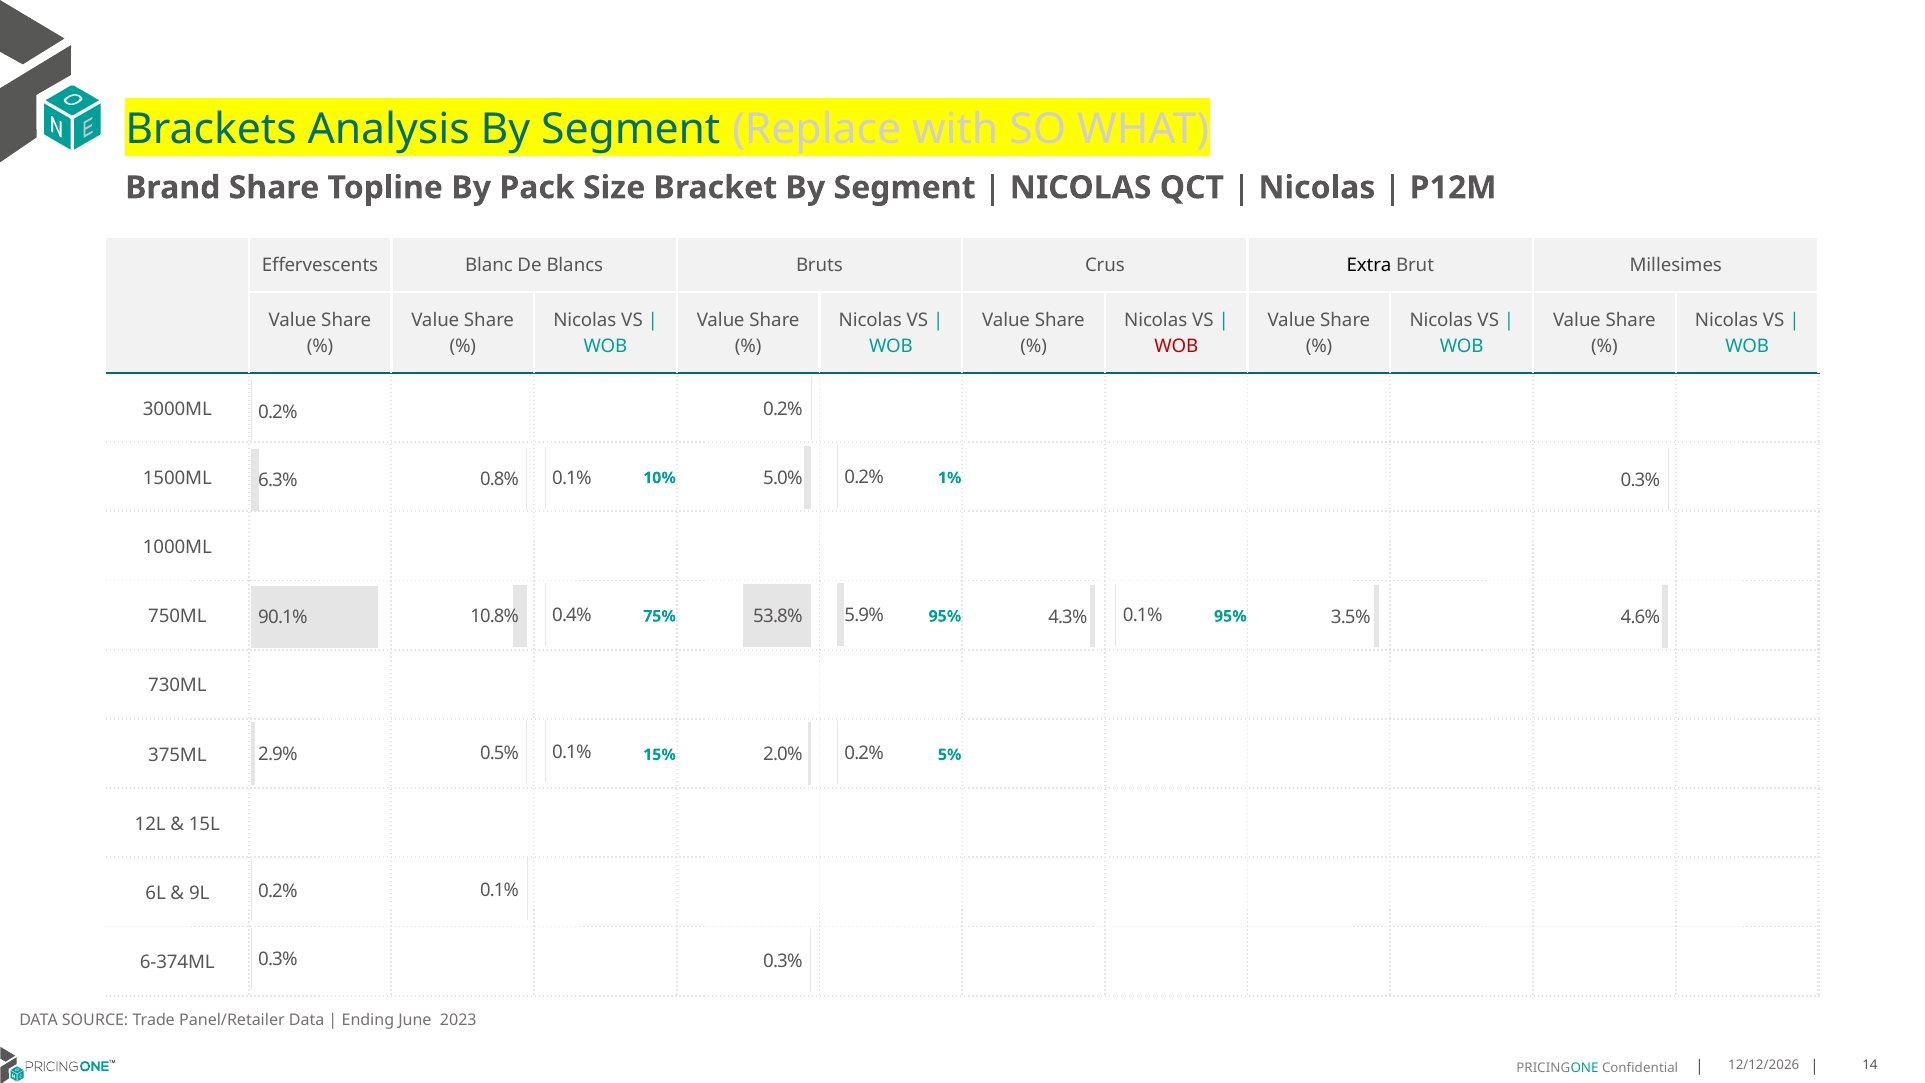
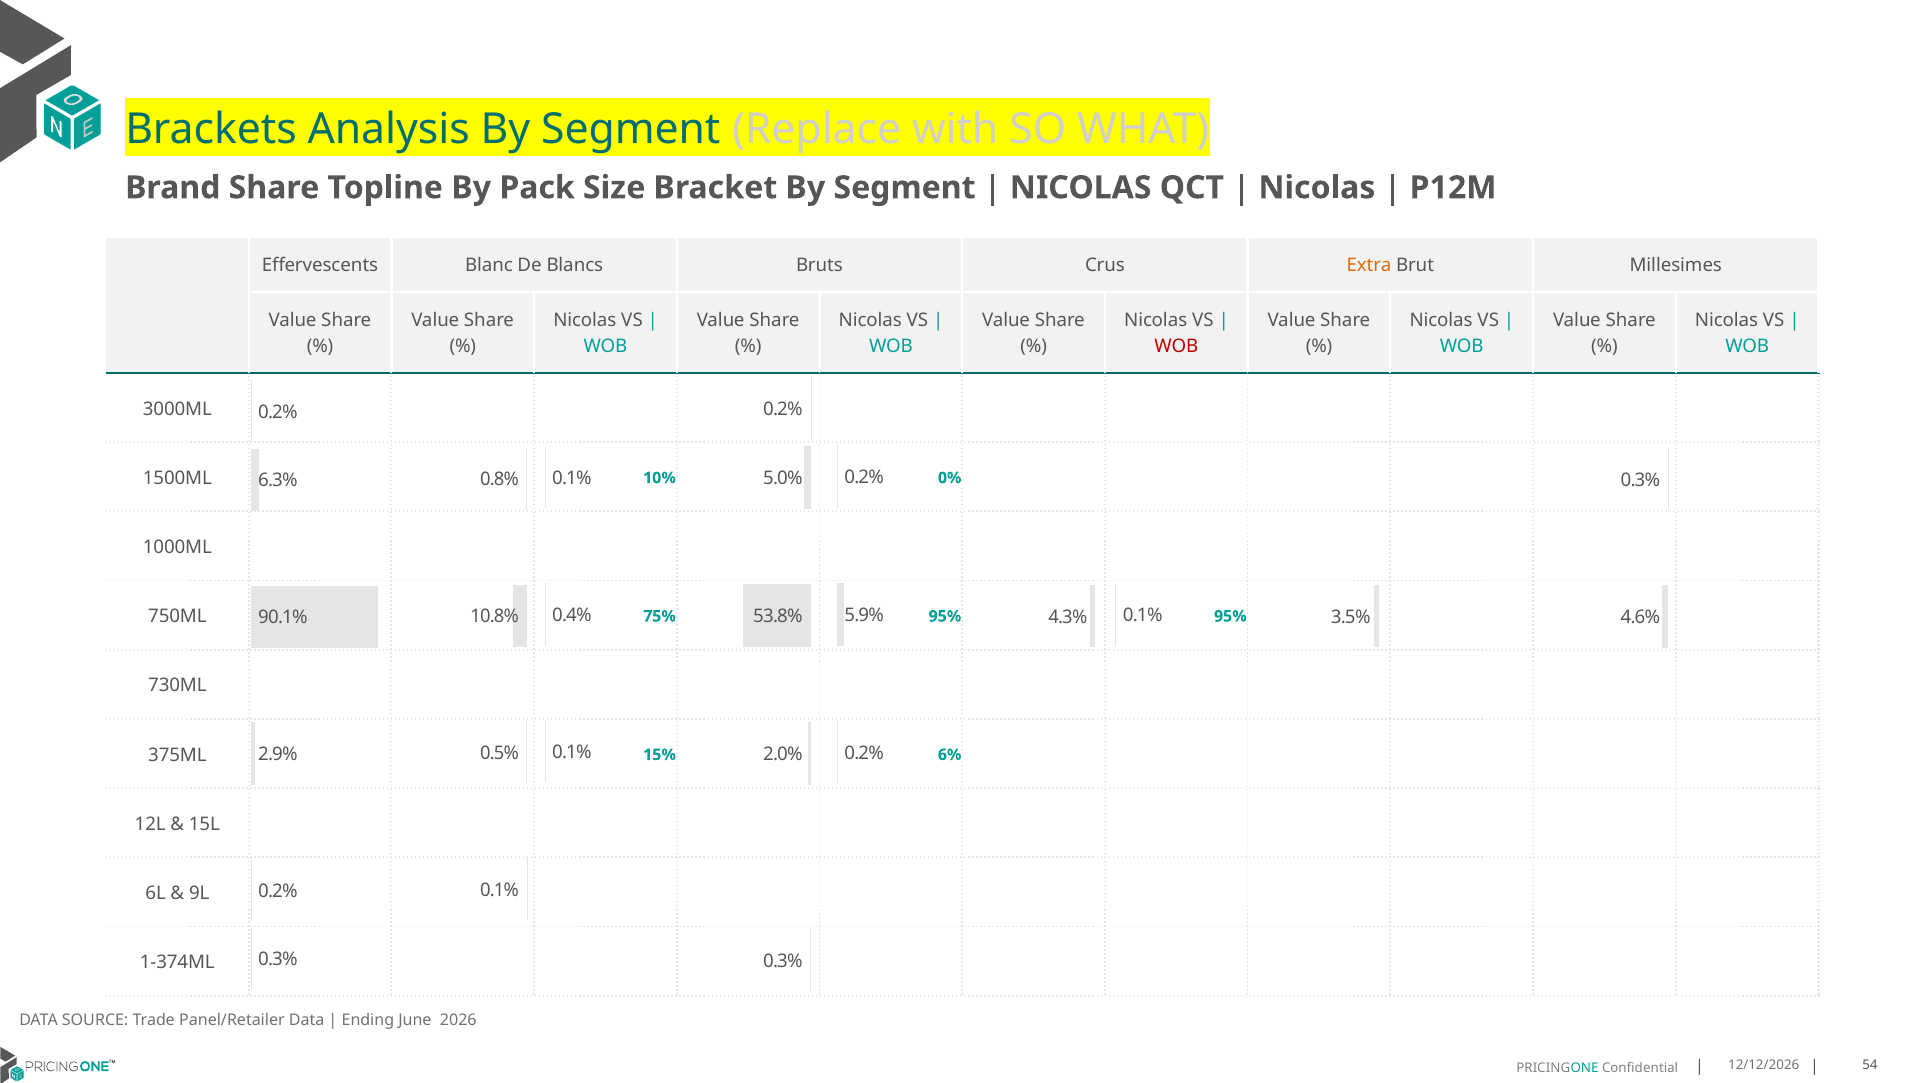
Extra colour: black -> orange
1%: 1% -> 0%
5%: 5% -> 6%
6-374ML: 6-374ML -> 1-374ML
2023: 2023 -> 2026
14: 14 -> 54
